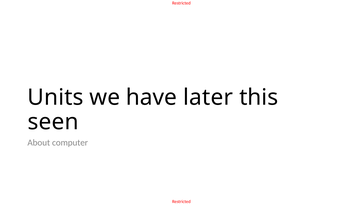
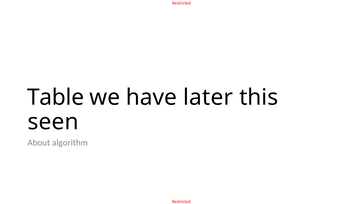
Units: Units -> Table
computer: computer -> algorithm
